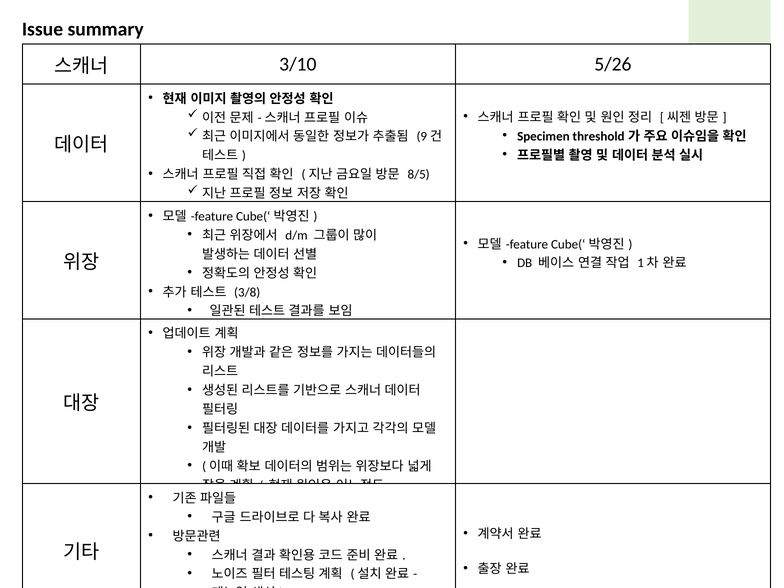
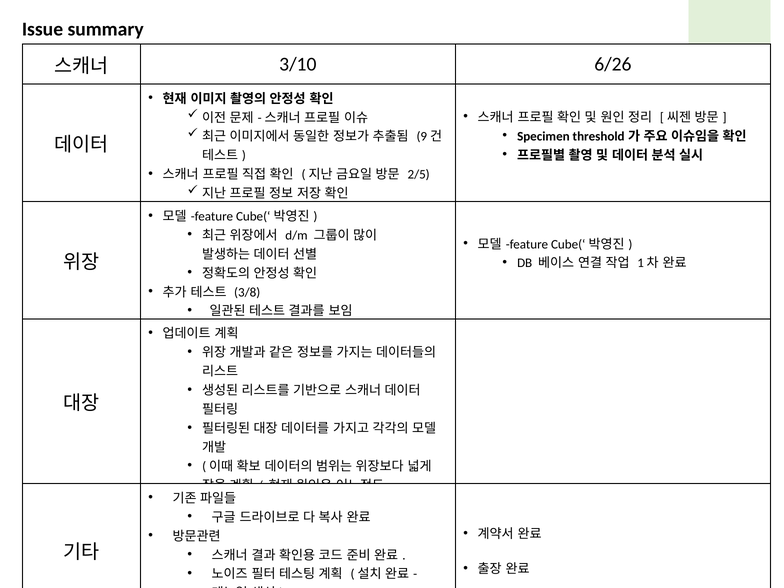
5/26: 5/26 -> 6/26
8/5: 8/5 -> 2/5
